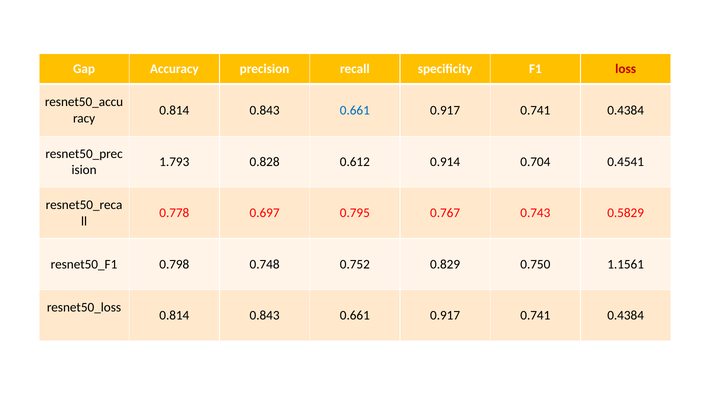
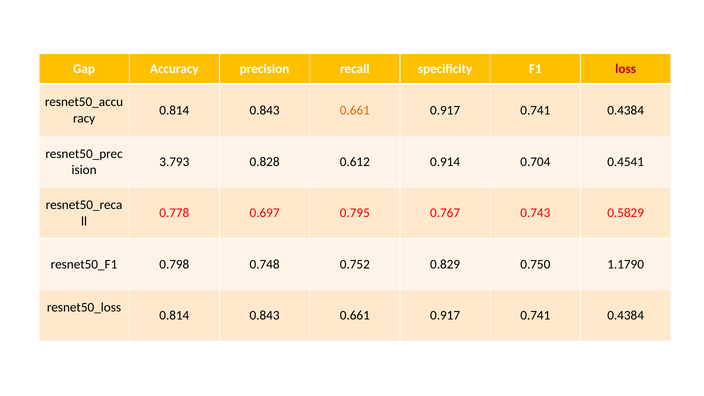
0.661 at (355, 110) colour: blue -> orange
1.793: 1.793 -> 3.793
1.1561: 1.1561 -> 1.1790
